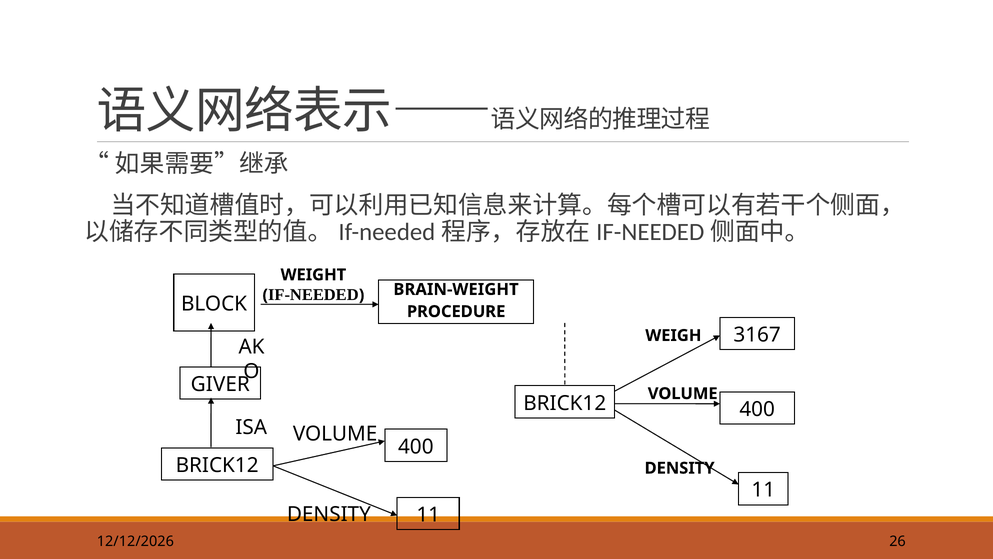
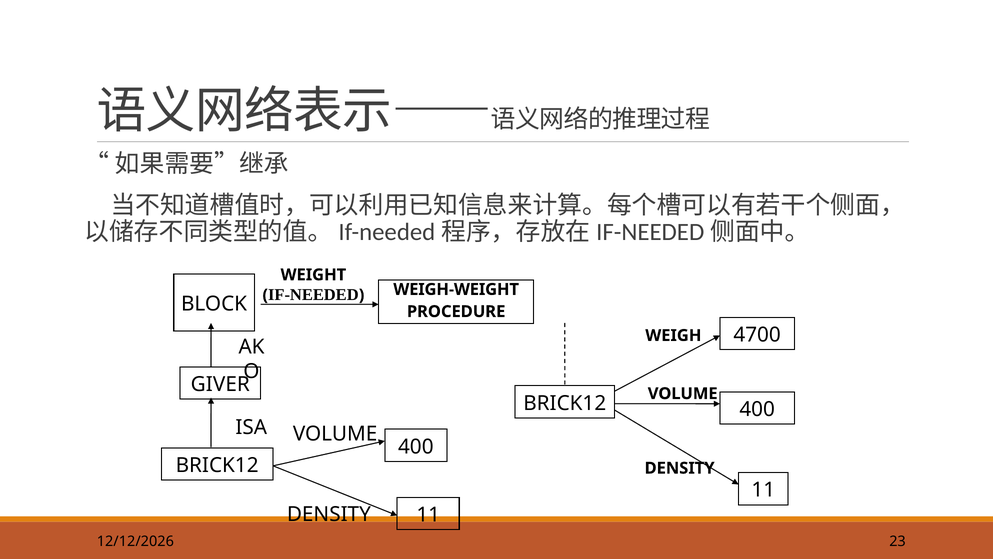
BRAIN-WEIGHT: BRAIN-WEIGHT -> WEIGH-WEIGHT
3167: 3167 -> 4700
26: 26 -> 23
